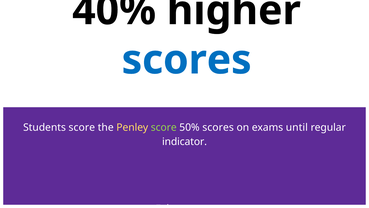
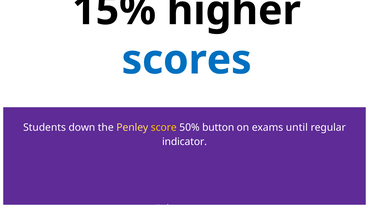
40%: 40% -> 15%
Students score: score -> down
score at (164, 127) colour: light green -> yellow
50% scores: scores -> button
